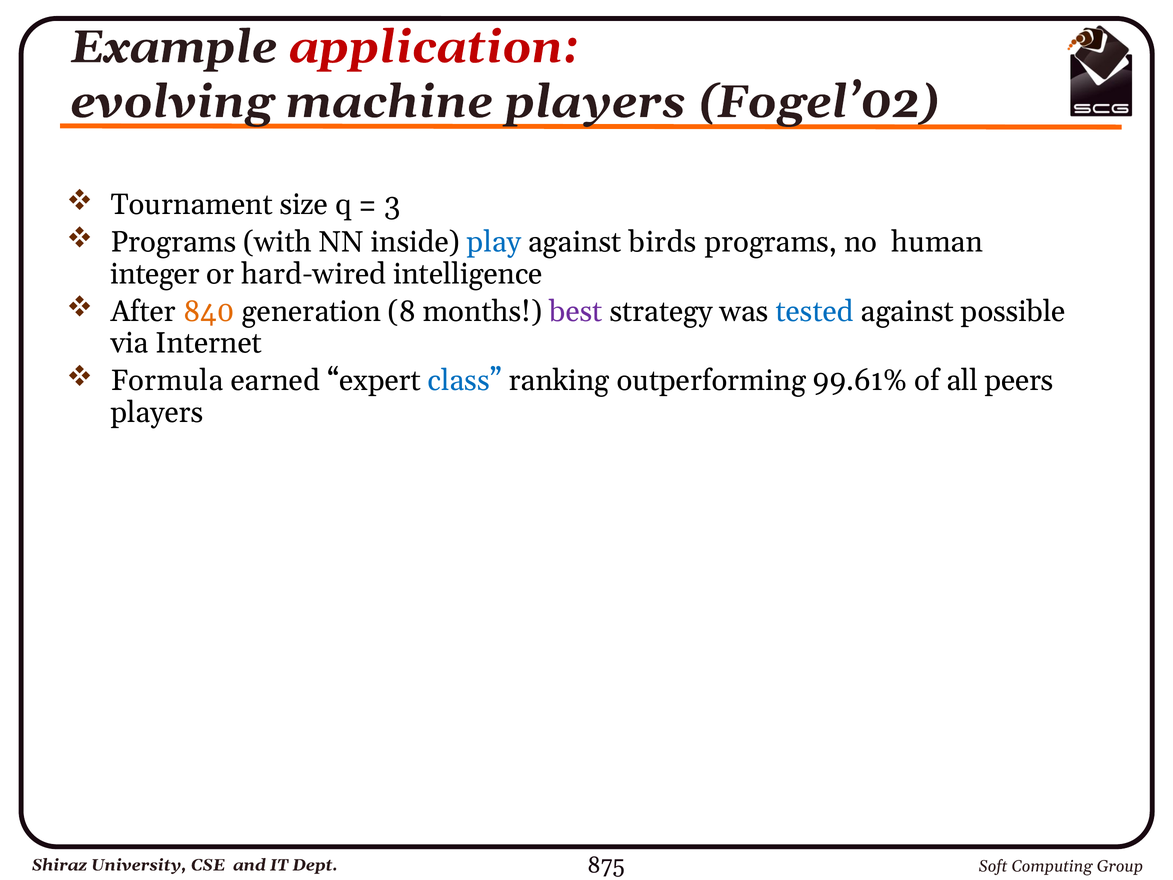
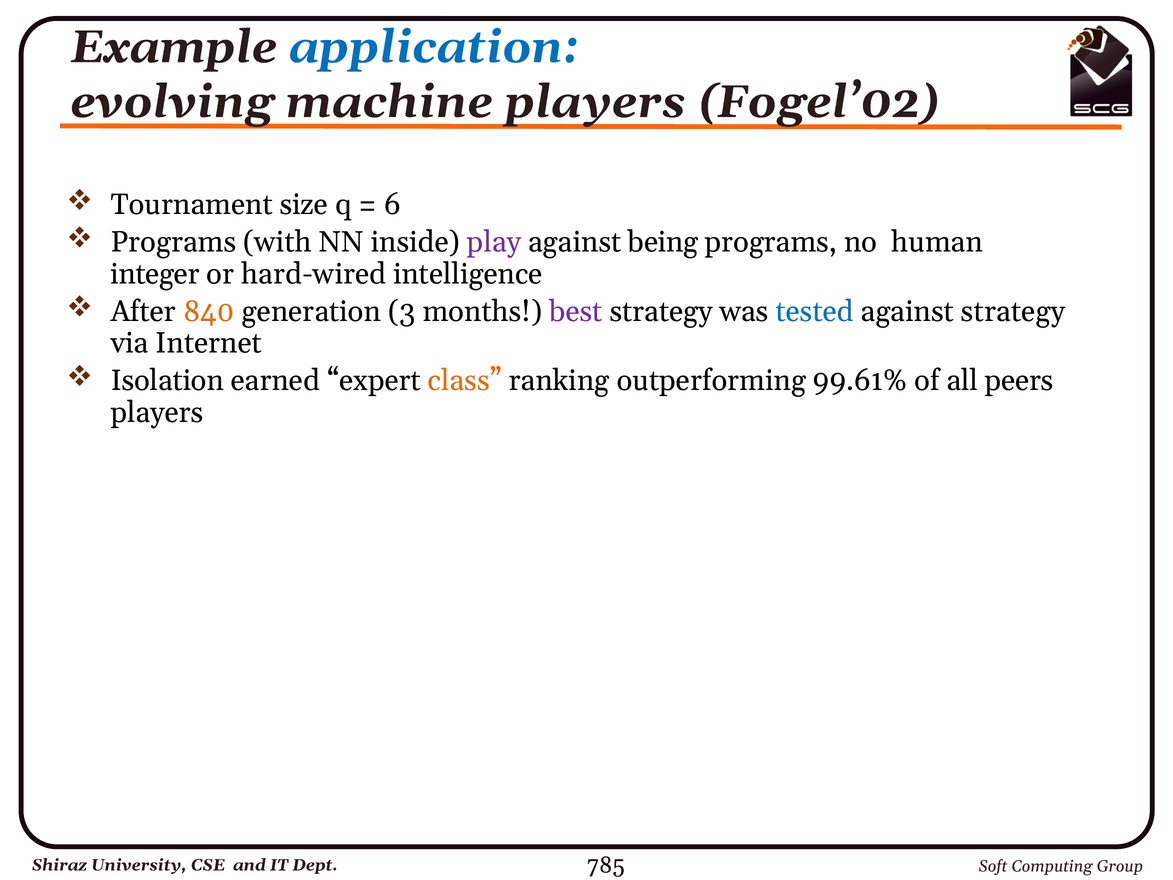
application colour: red -> blue
3: 3 -> 6
play colour: blue -> purple
birds: birds -> being
8: 8 -> 3
against possible: possible -> strategy
Formula: Formula -> Isolation
class colour: blue -> orange
875: 875 -> 785
